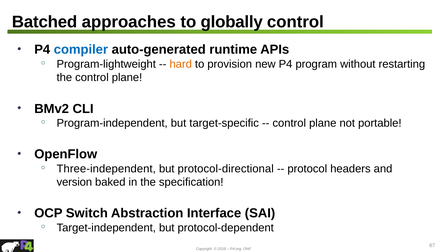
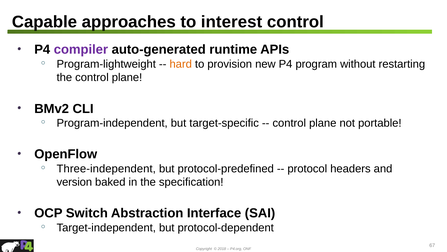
Batched: Batched -> Capable
globally: globally -> interest
compiler colour: blue -> purple
protocol-directional: protocol-directional -> protocol-predefined
